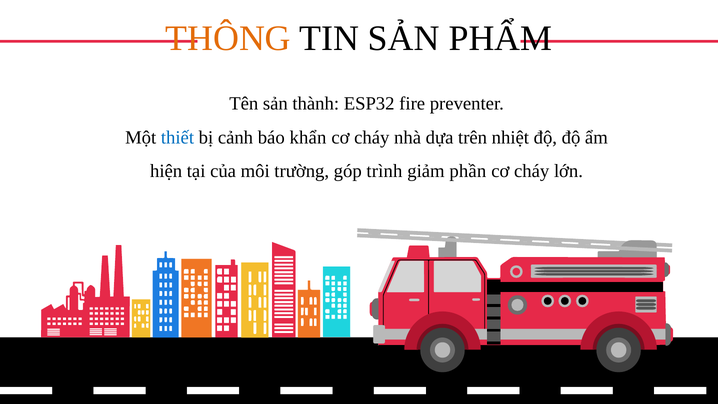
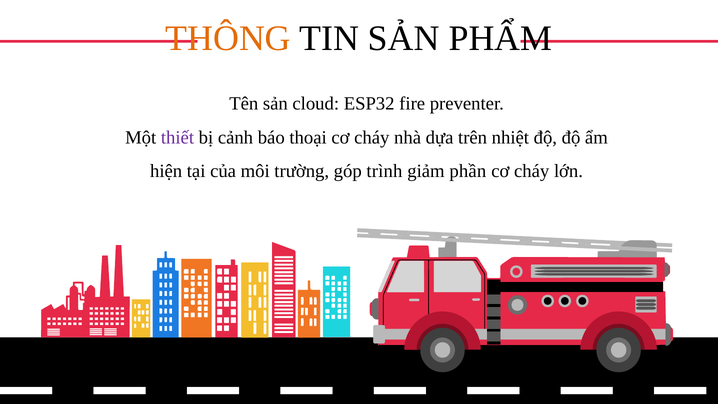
thành: thành -> cloud
thiết colour: blue -> purple
khẩn: khẩn -> thoại
